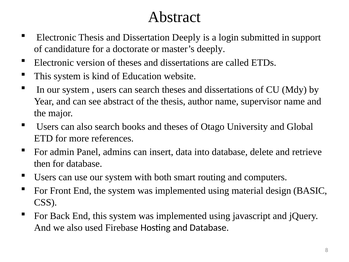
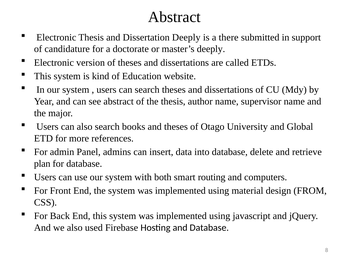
login: login -> there
then: then -> plan
BASIC: BASIC -> FROM
